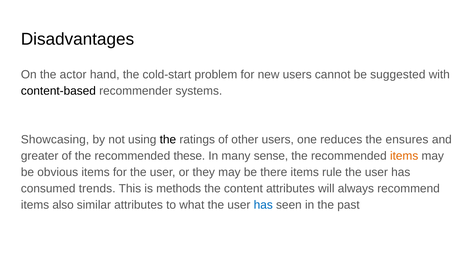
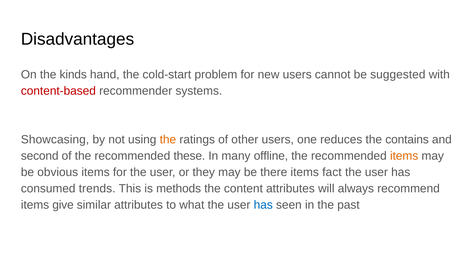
actor: actor -> kinds
content-based colour: black -> red
the at (168, 139) colour: black -> orange
ensures: ensures -> contains
greater: greater -> second
sense: sense -> offline
rule: rule -> fact
also: also -> give
